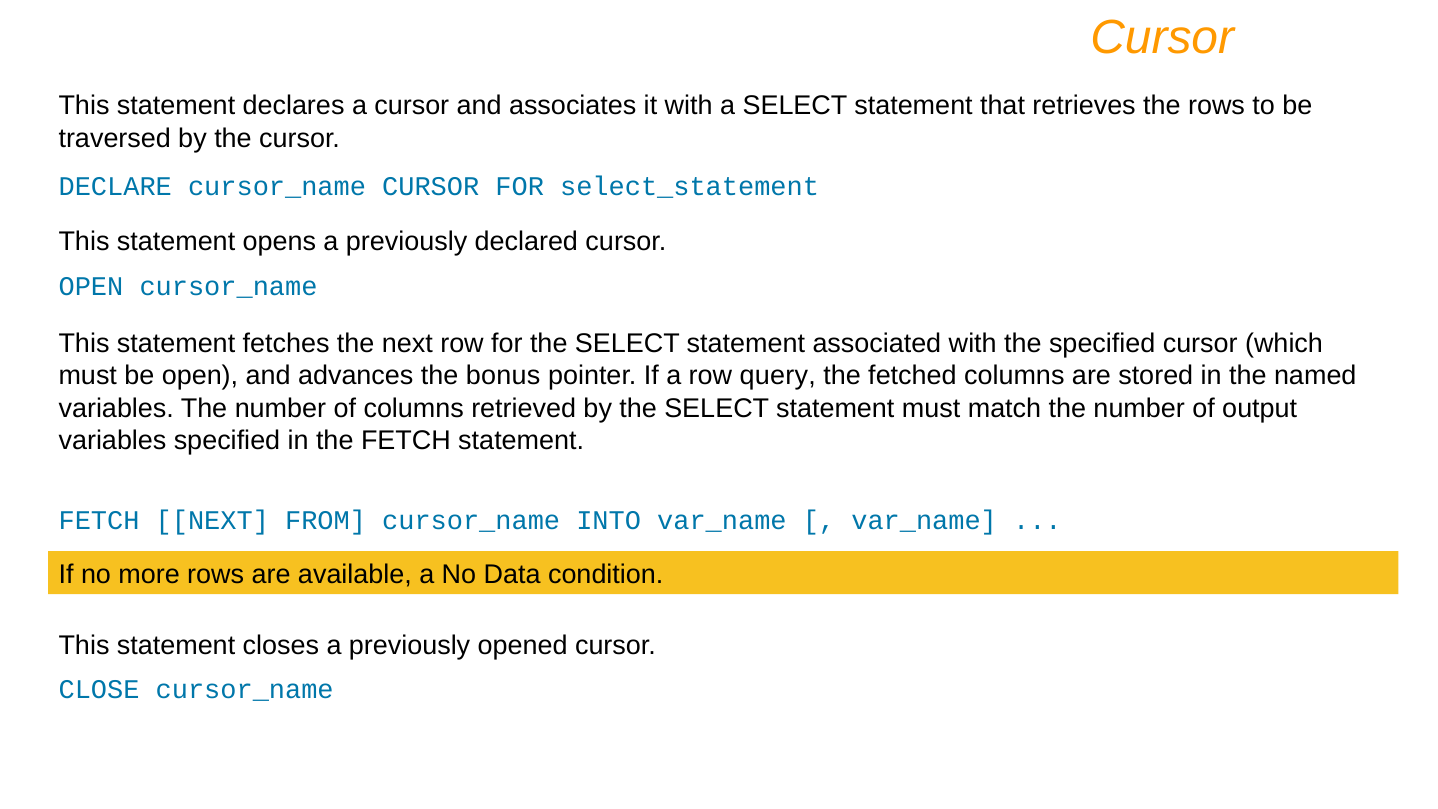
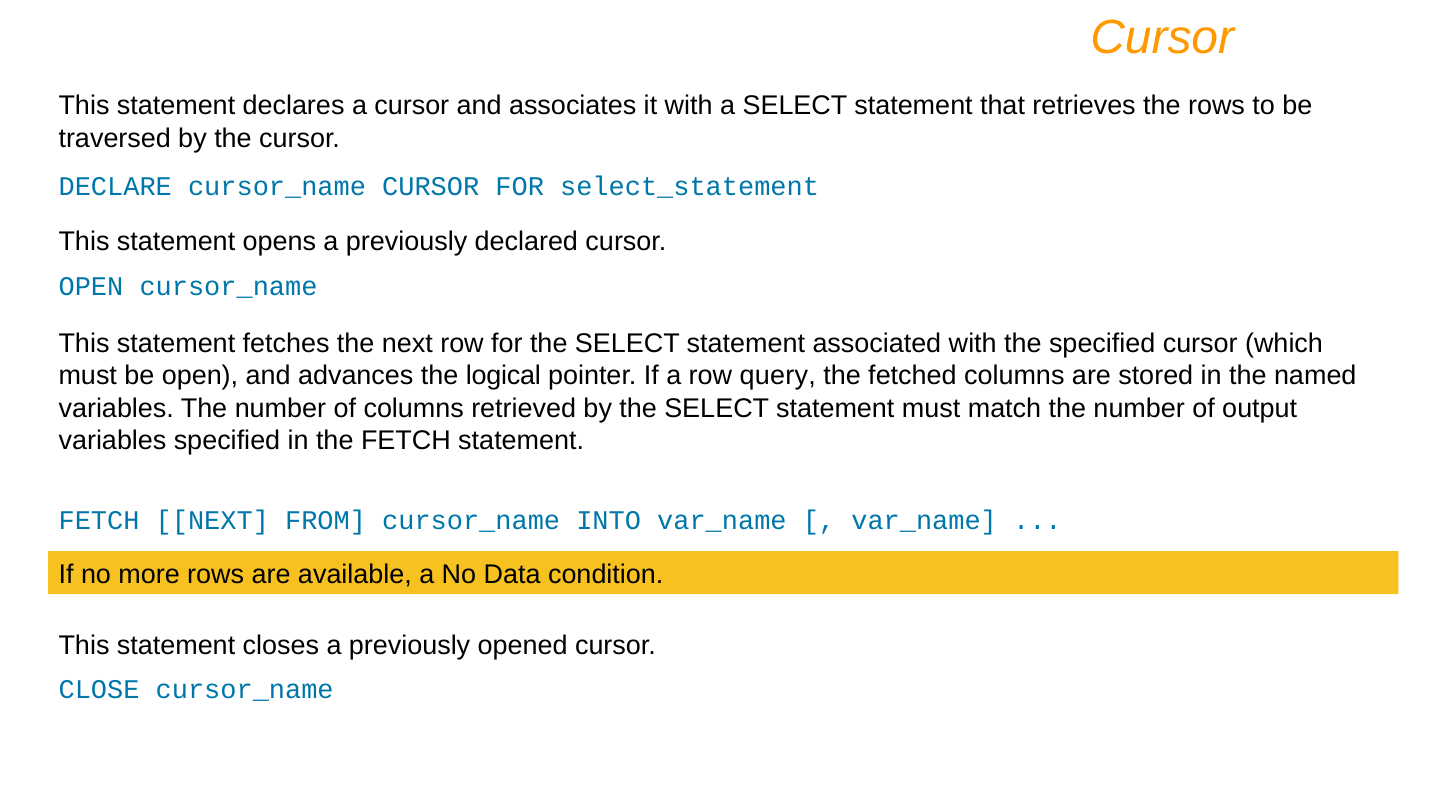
bonus: bonus -> logical
